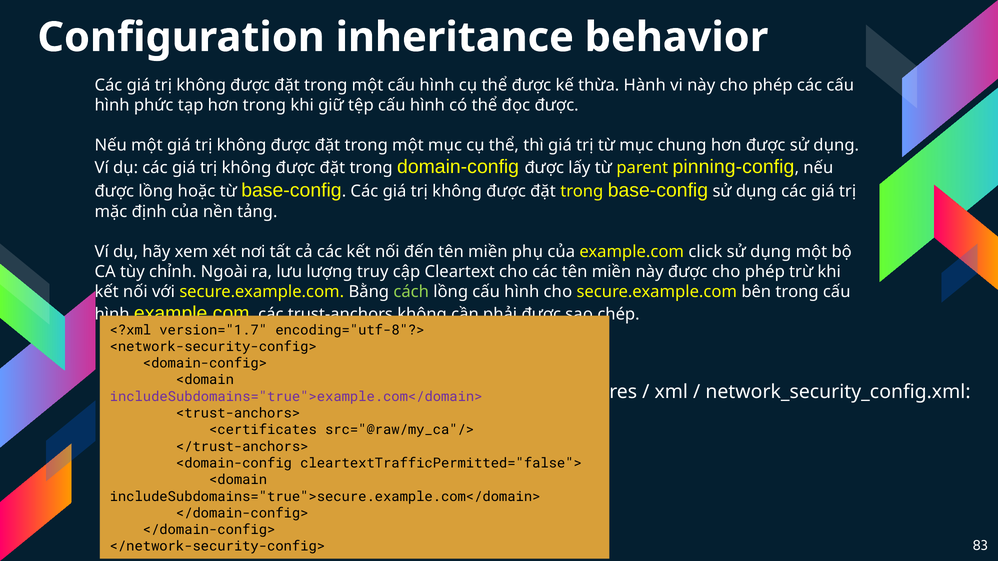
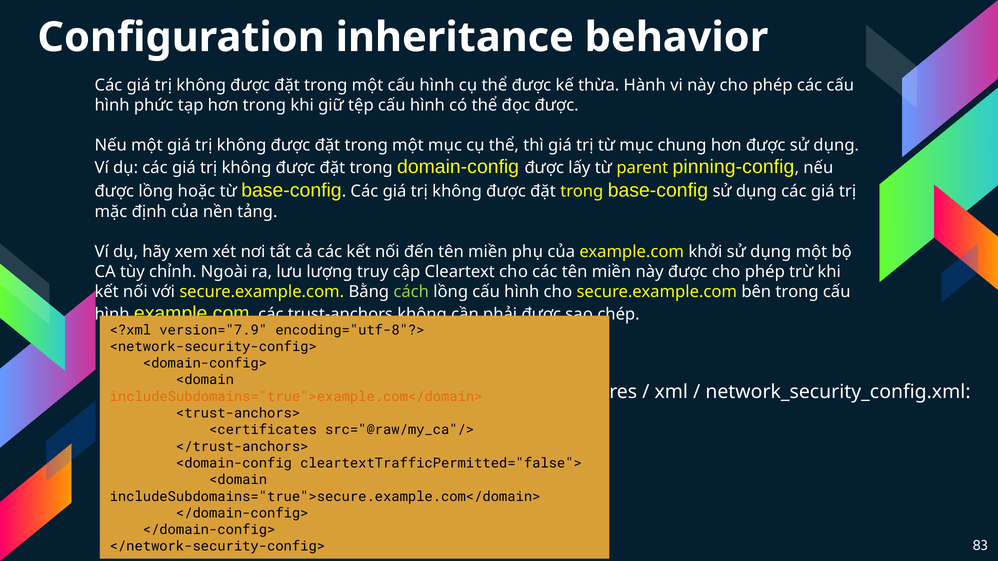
click: click -> khởi
version="1.7: version="1.7 -> version="7.9
includeSubdomains="true">example.com</domain> colour: purple -> orange
